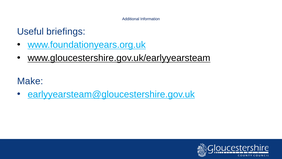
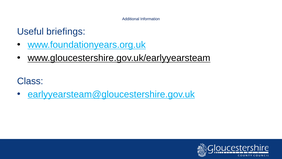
Make: Make -> Class
